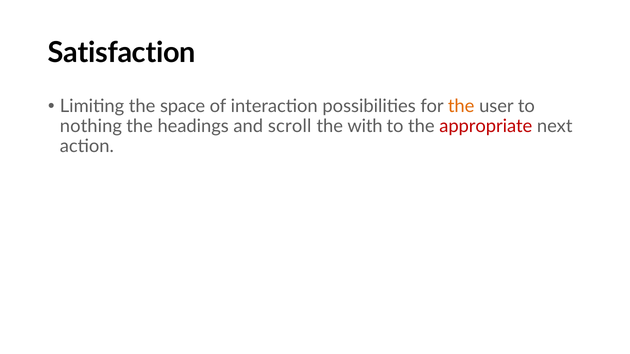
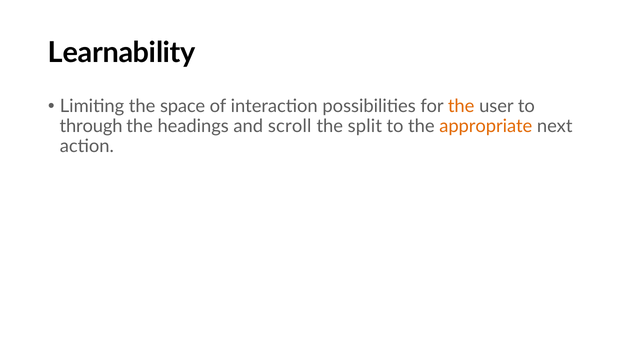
Satisfaction: Satisfaction -> Learnability
nothing: nothing -> through
with: with -> split
appropriate colour: red -> orange
